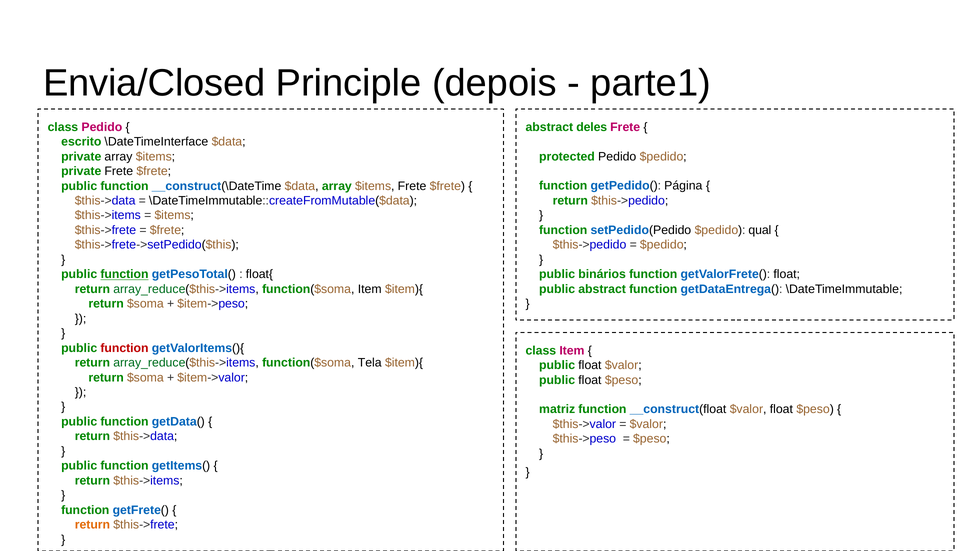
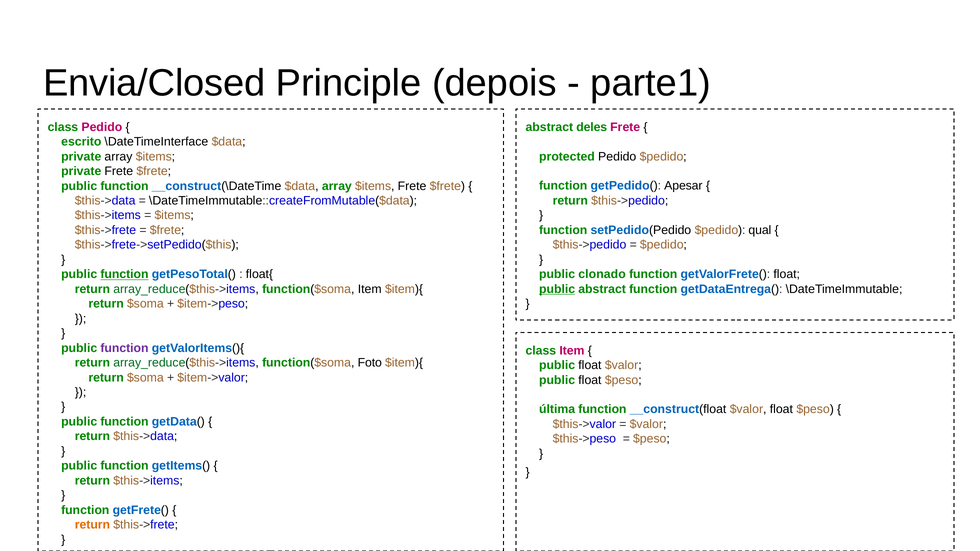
Página: Página -> Apesar
binários: binários -> clonado
public at (557, 289) underline: none -> present
function at (124, 348) colour: red -> purple
Tela: Tela -> Foto
matriz: matriz -> última
